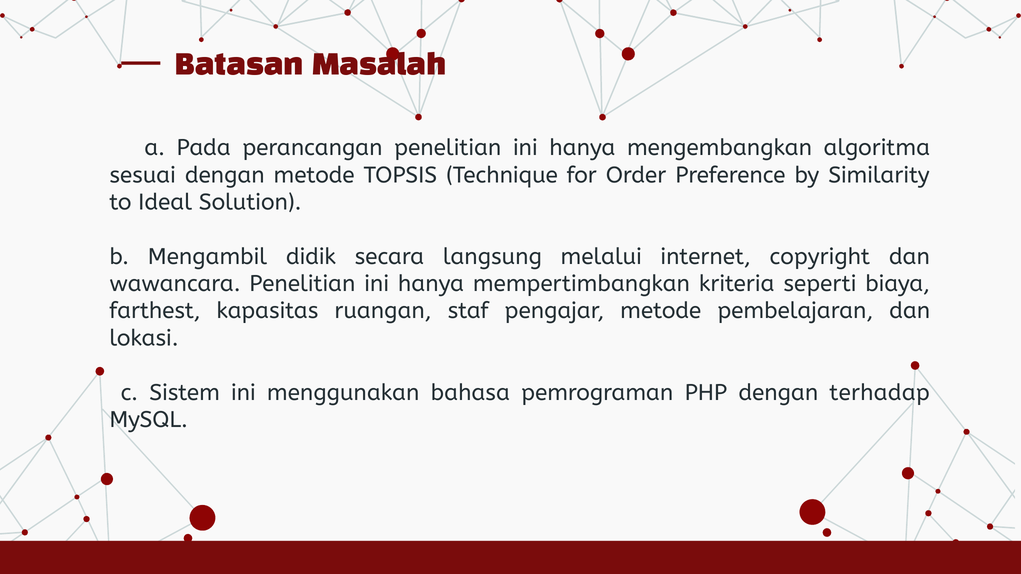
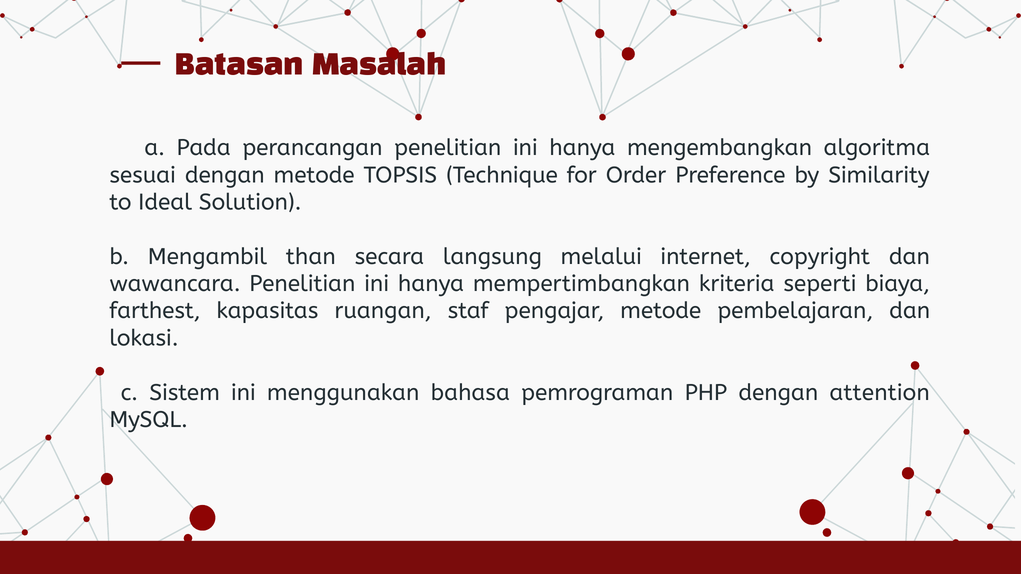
didik: didik -> than
terhadap: terhadap -> attention
